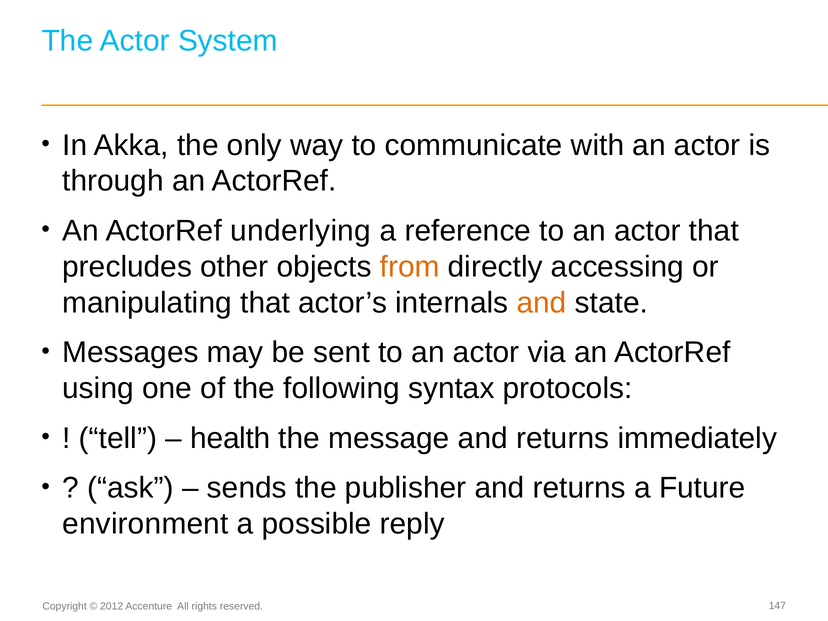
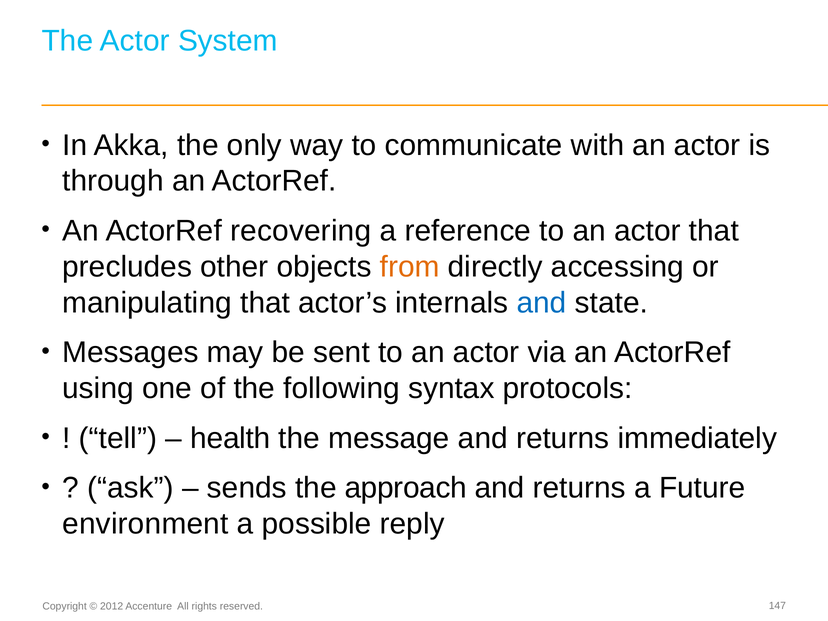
underlying: underlying -> recovering
and at (542, 303) colour: orange -> blue
publisher: publisher -> approach
